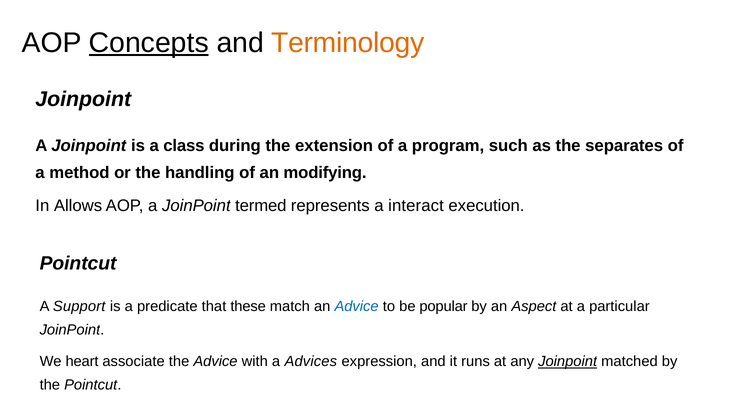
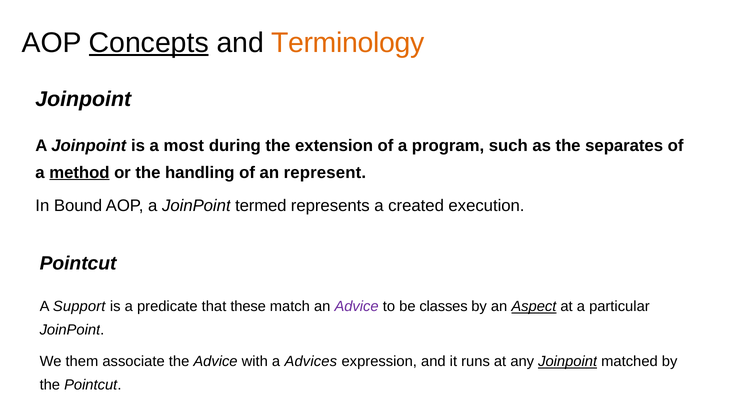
class: class -> most
method underline: none -> present
modifying: modifying -> represent
Allows: Allows -> Bound
interact: interact -> created
Advice at (357, 307) colour: blue -> purple
popular: popular -> classes
Aspect underline: none -> present
heart: heart -> them
